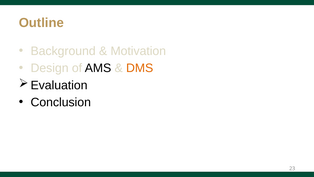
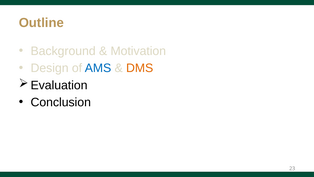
AMS colour: black -> blue
